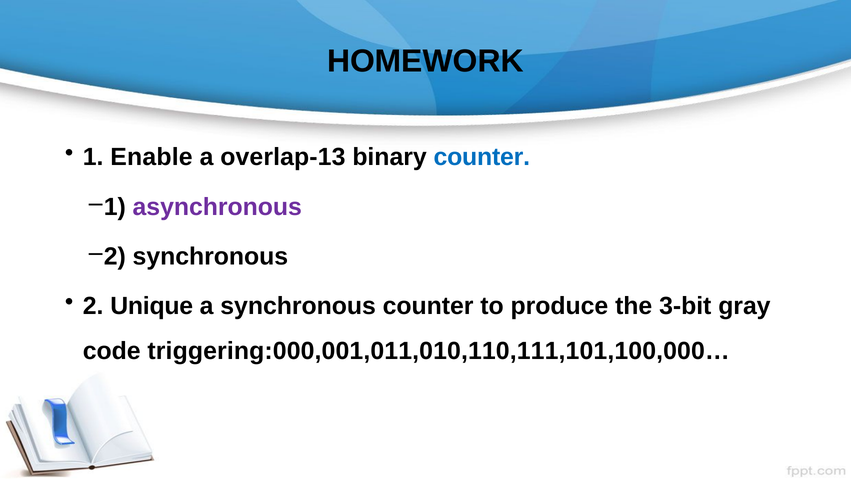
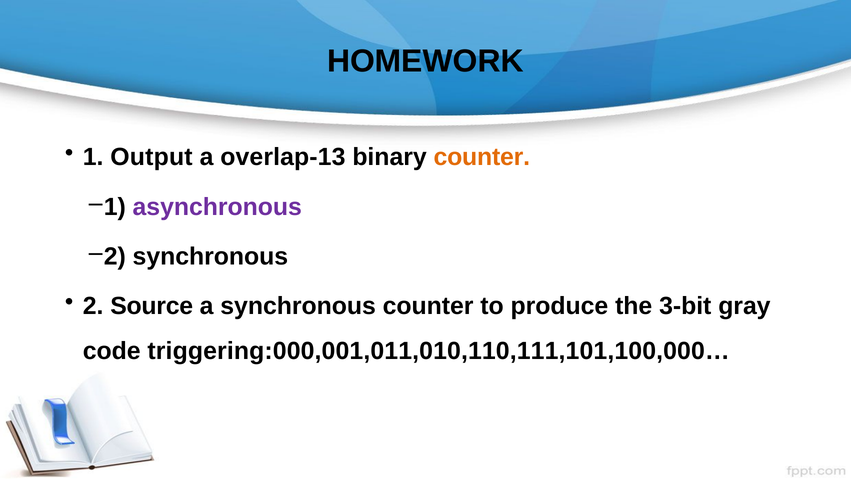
Enable: Enable -> Output
counter at (482, 157) colour: blue -> orange
Unique: Unique -> Source
